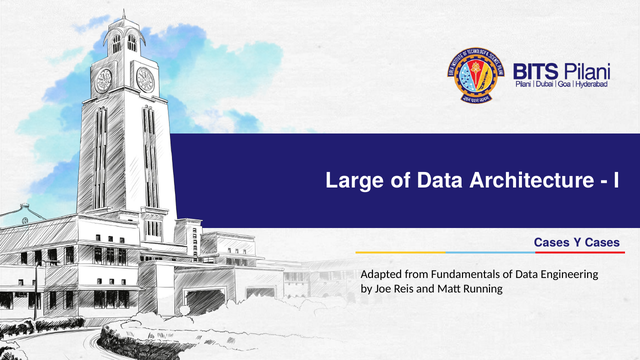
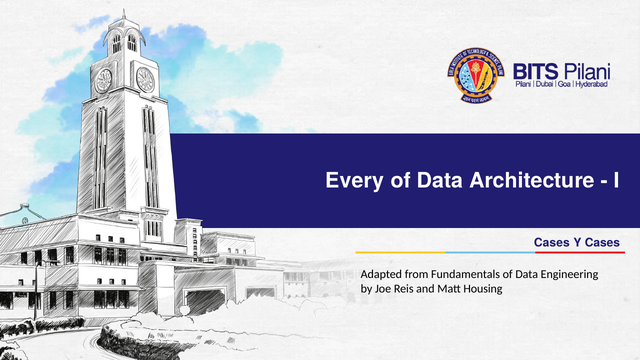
Large: Large -> Every
Running: Running -> Housing
